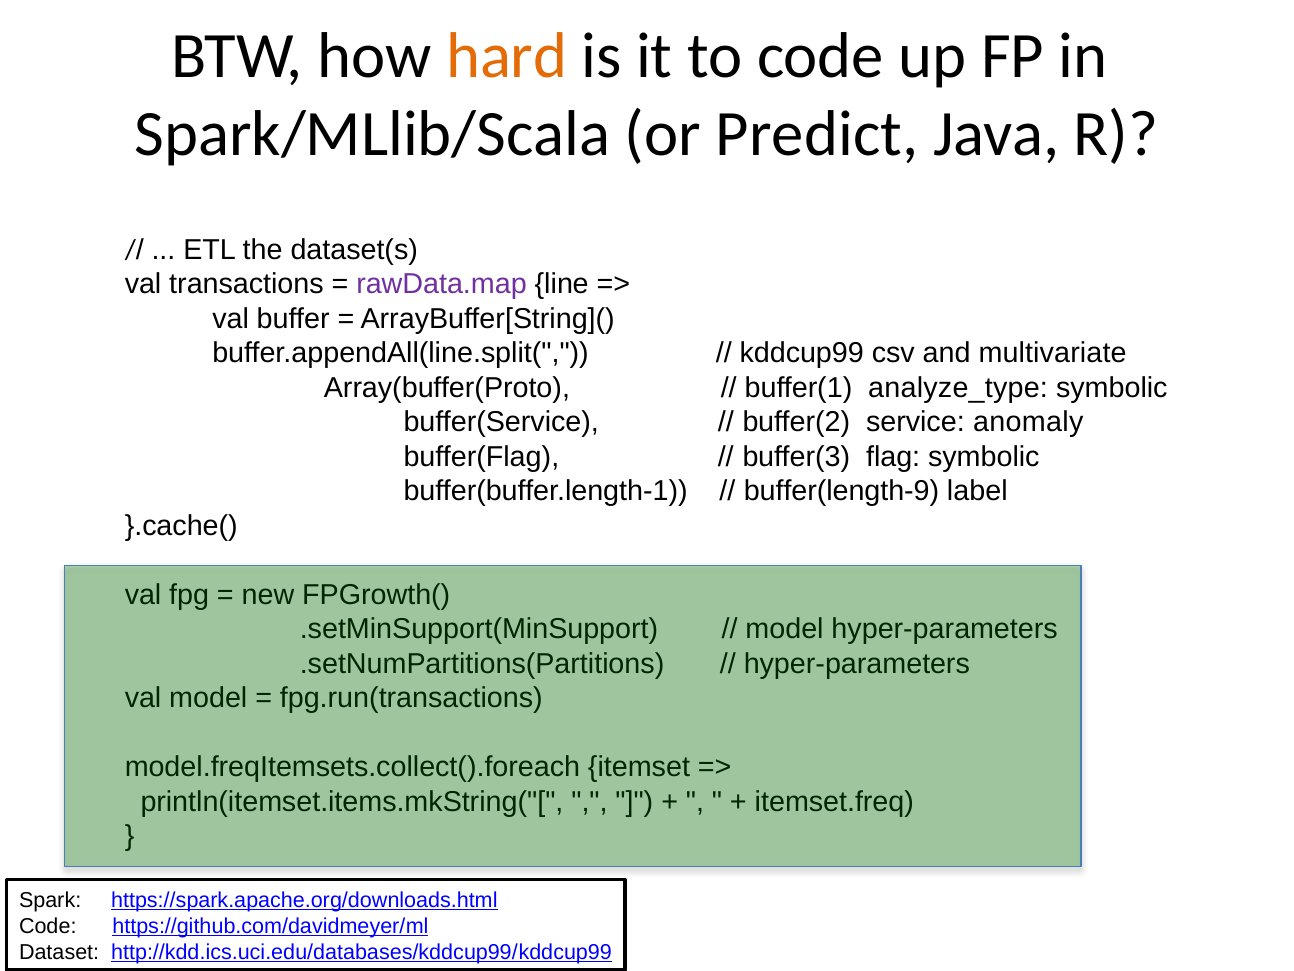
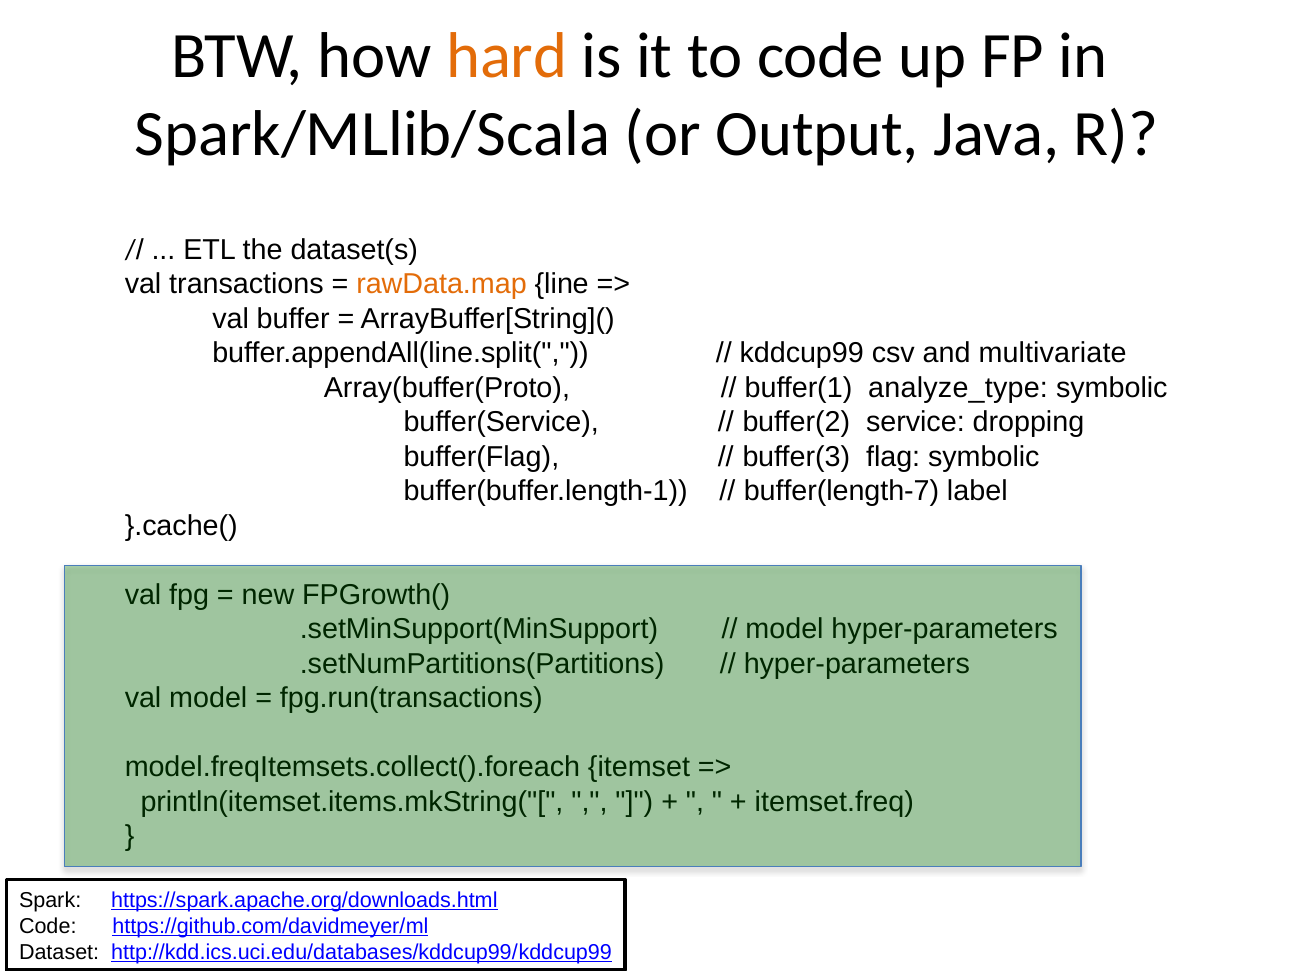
Predict: Predict -> Output
rawData.map colour: purple -> orange
anomaly: anomaly -> dropping
buffer(length-9: buffer(length-9 -> buffer(length-7
